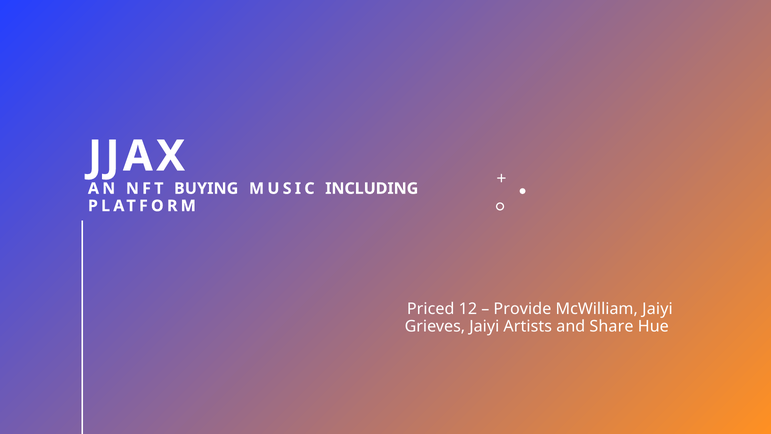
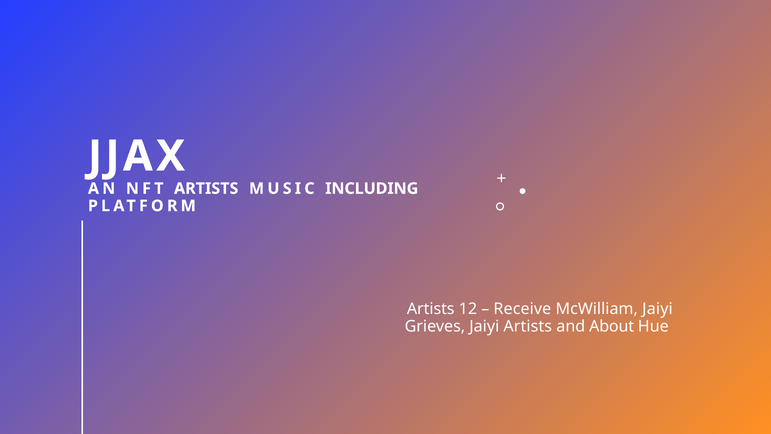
BUYING at (206, 188): BUYING -> ARTISTS
Priced at (431, 309): Priced -> Artists
Provide: Provide -> Receive
Share: Share -> About
